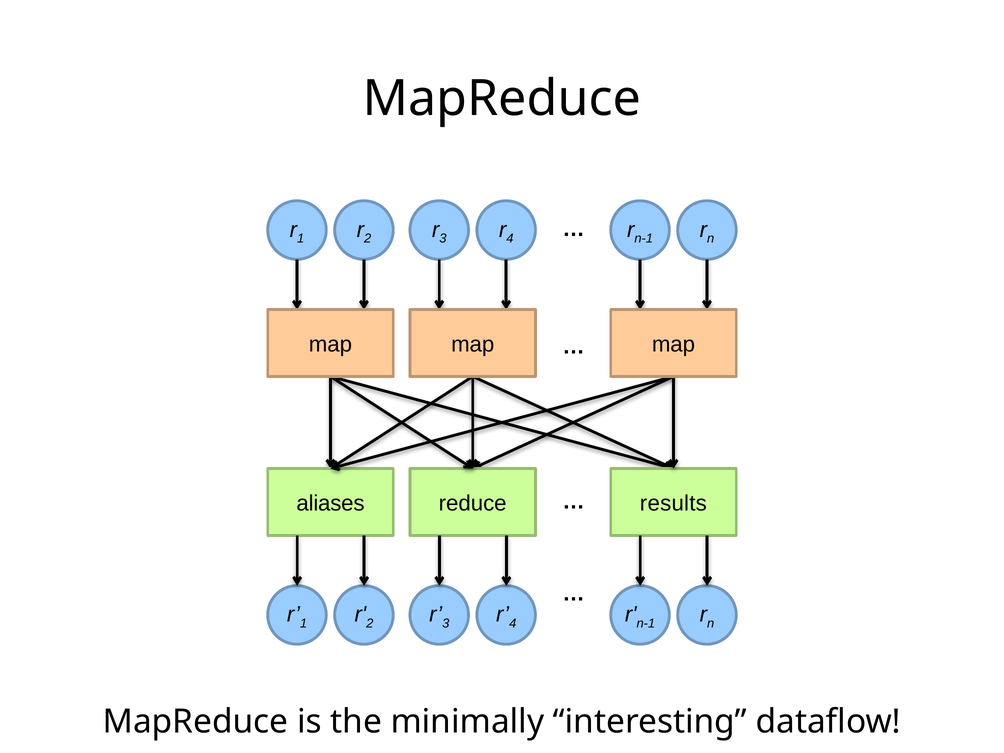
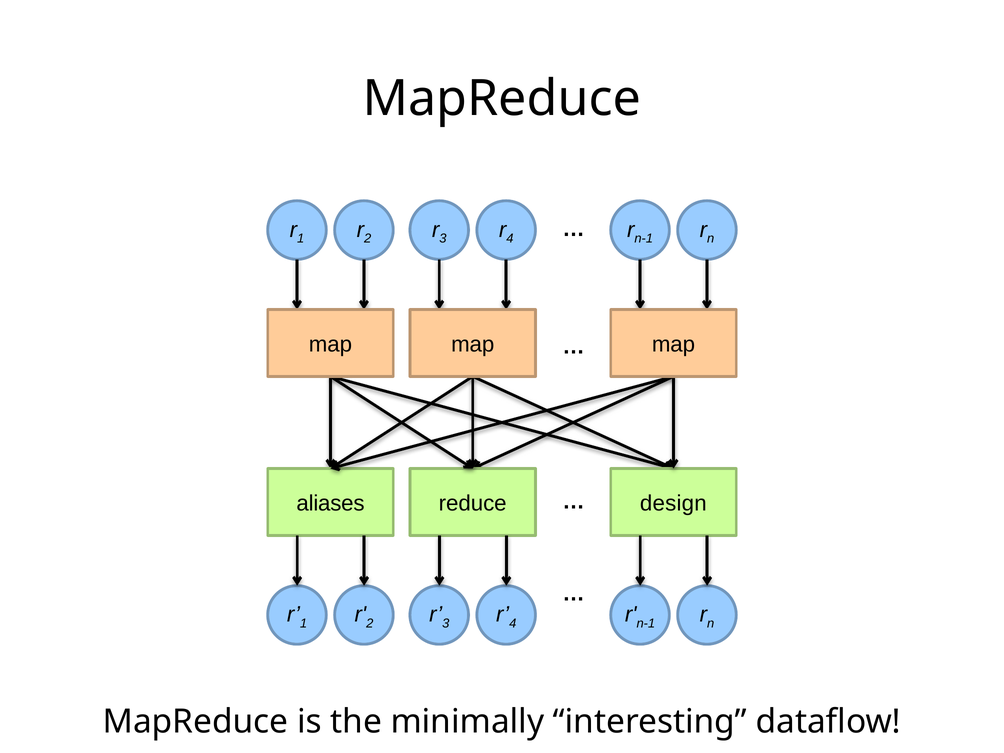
results: results -> design
